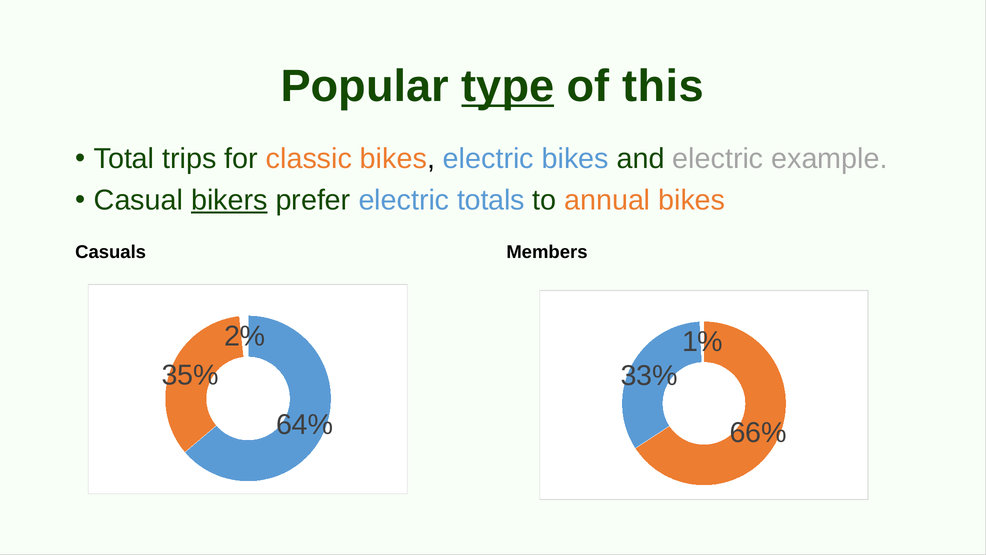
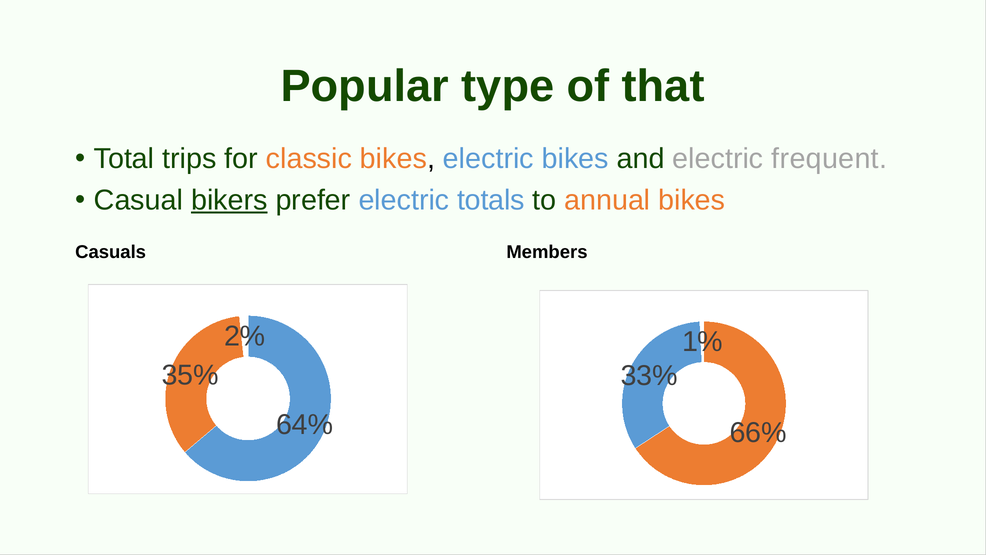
type underline: present -> none
this: this -> that
example: example -> frequent
